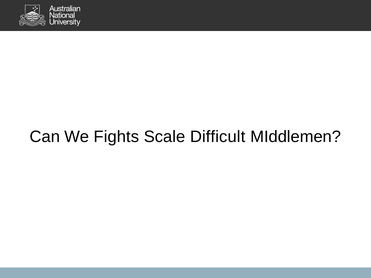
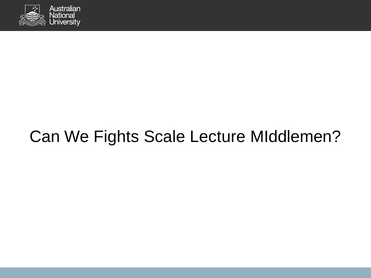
Difficult: Difficult -> Lecture
